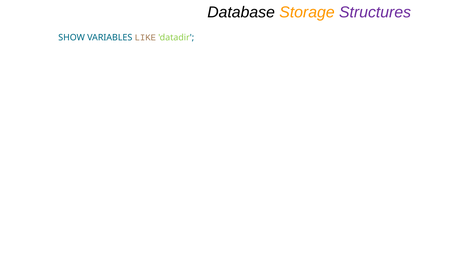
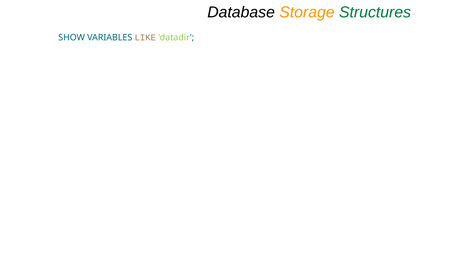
Structures colour: purple -> green
